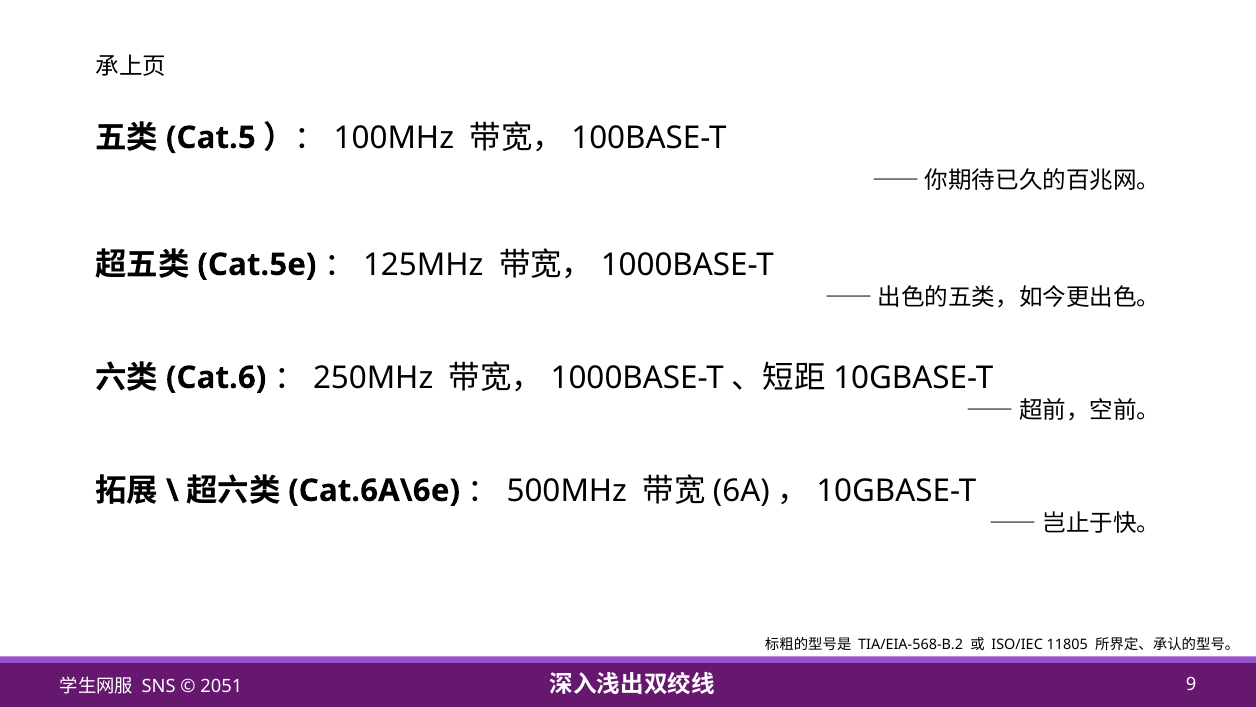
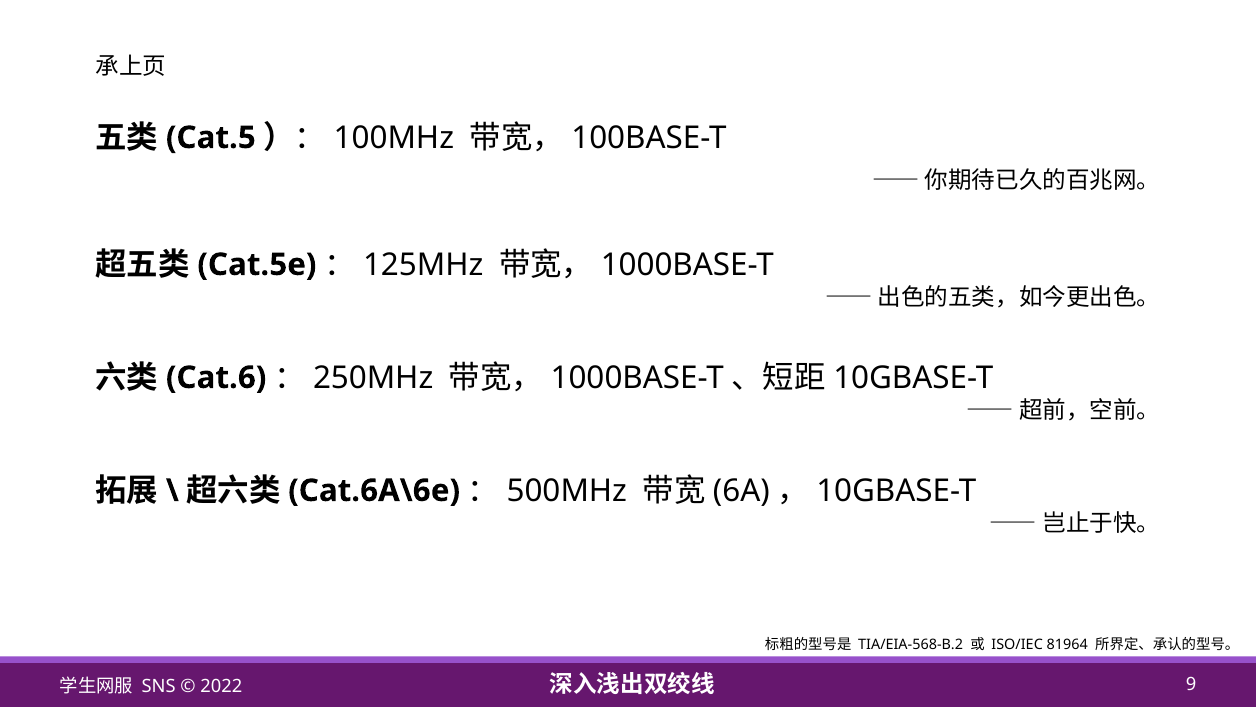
11805: 11805 -> 81964
2051: 2051 -> 2022
